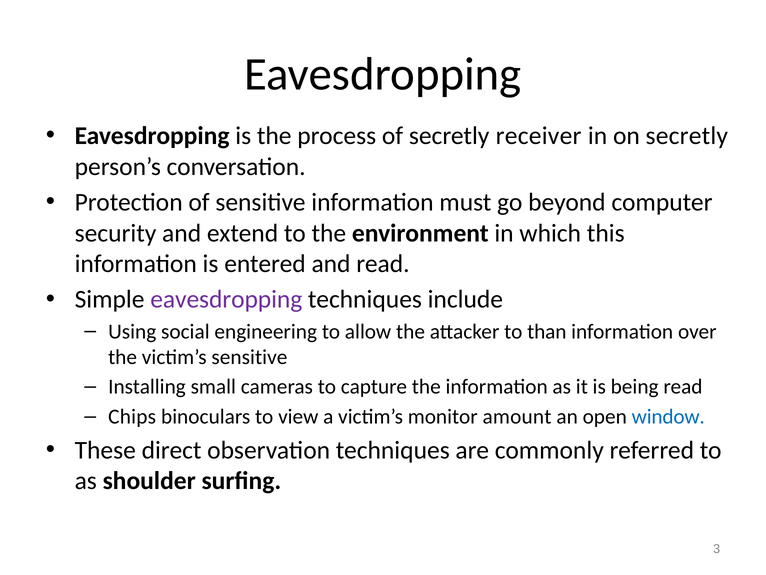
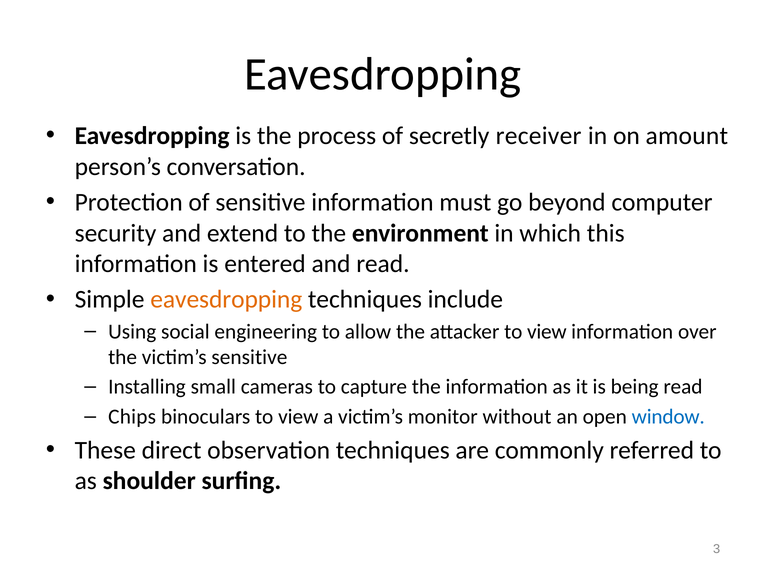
on secretly: secretly -> amount
eavesdropping at (226, 299) colour: purple -> orange
attacker to than: than -> view
amount: amount -> without
